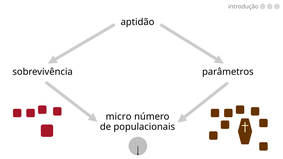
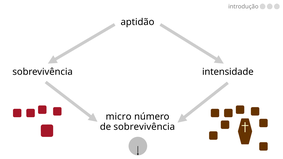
parâmetros: parâmetros -> intensidade
de populacionais: populacionais -> sobrevivência
